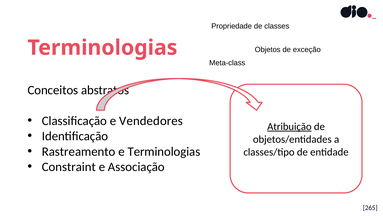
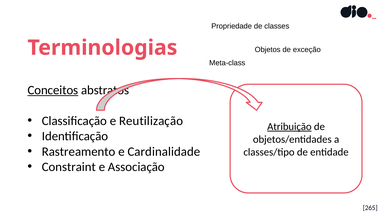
Conceitos underline: none -> present
Vendedores: Vendedores -> Reutilização
e Terminologias: Terminologias -> Cardinalidade
